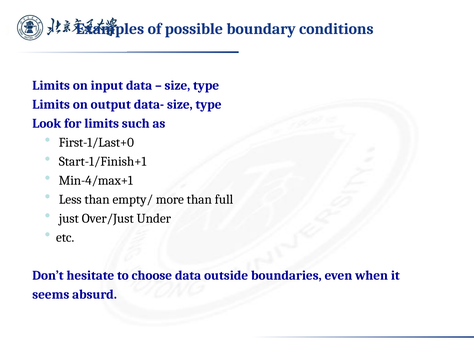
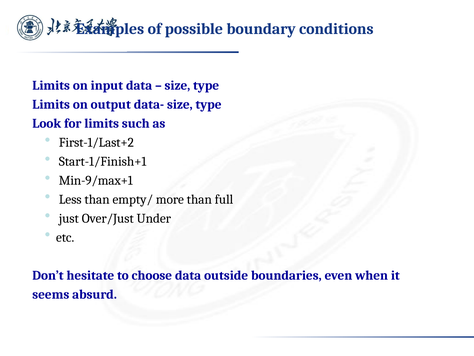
First-1/Last+0: First-1/Last+0 -> First-1/Last+2
Min-4/max+1: Min-4/max+1 -> Min-9/max+1
